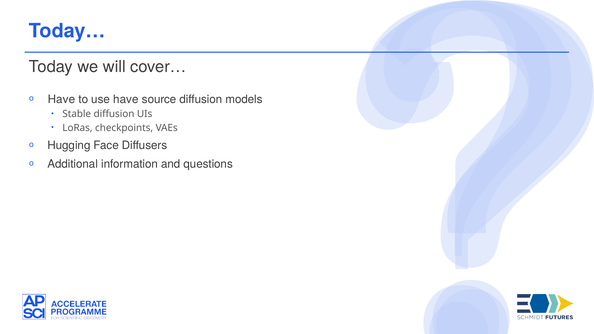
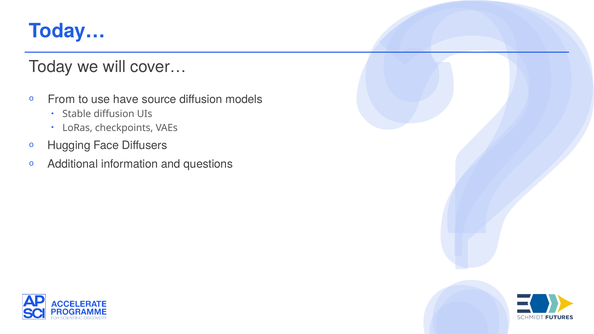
Have at (61, 99): Have -> From
